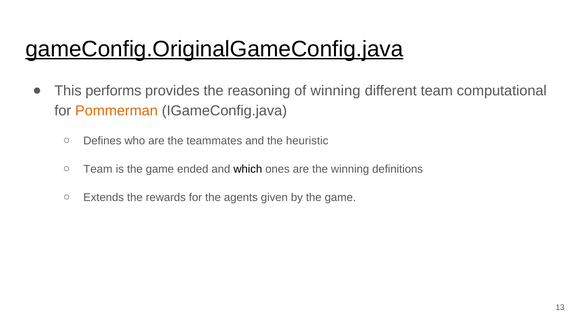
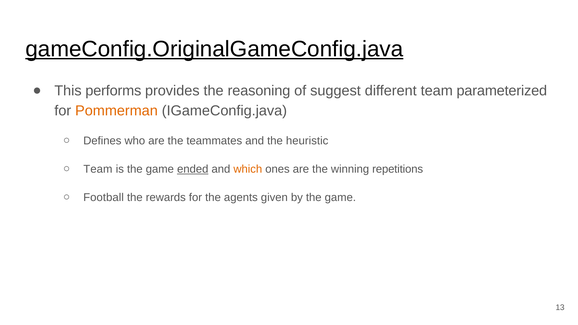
of winning: winning -> suggest
computational: computational -> parameterized
ended underline: none -> present
which colour: black -> orange
definitions: definitions -> repetitions
Extends: Extends -> Football
